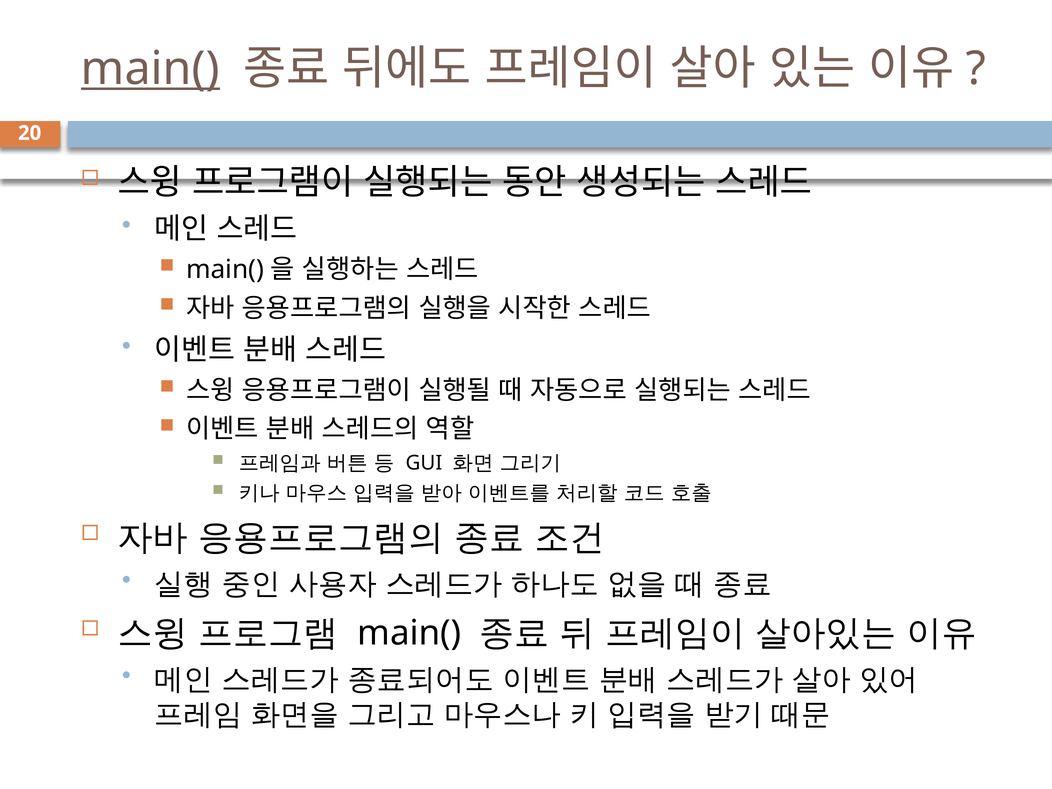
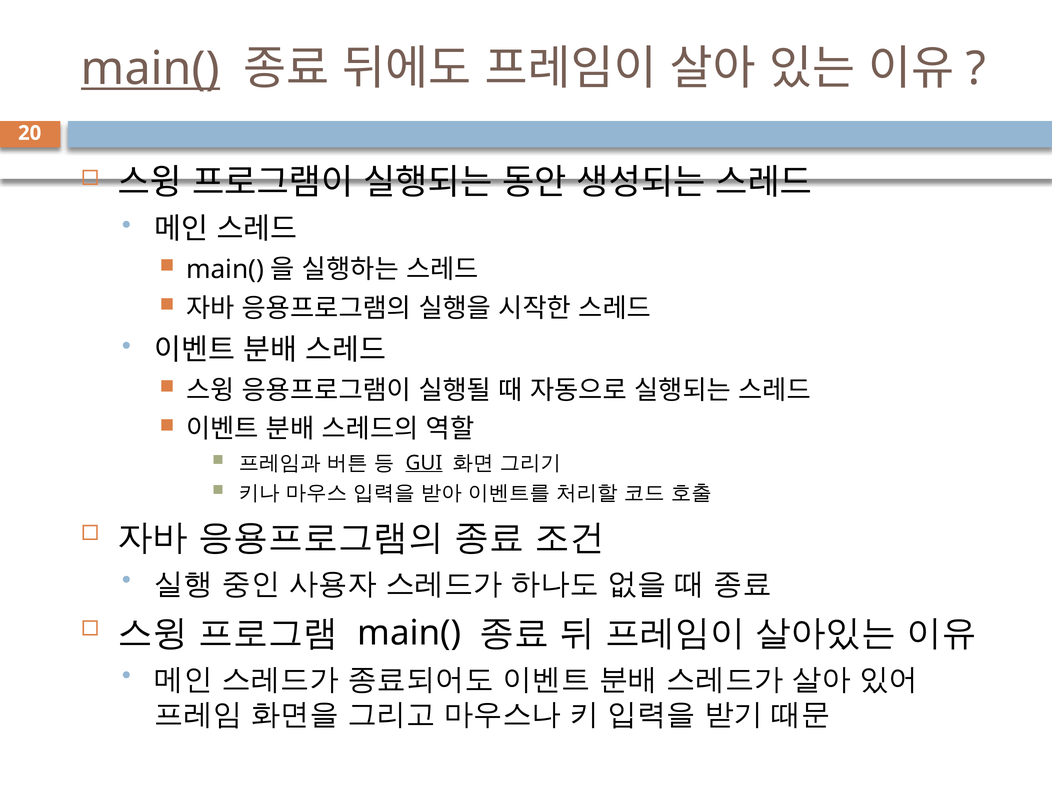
GUI underline: none -> present
